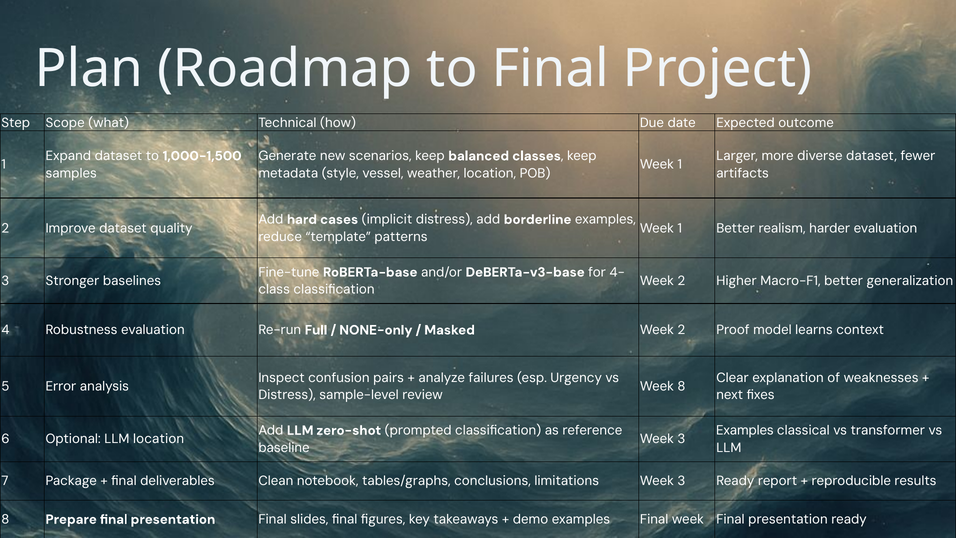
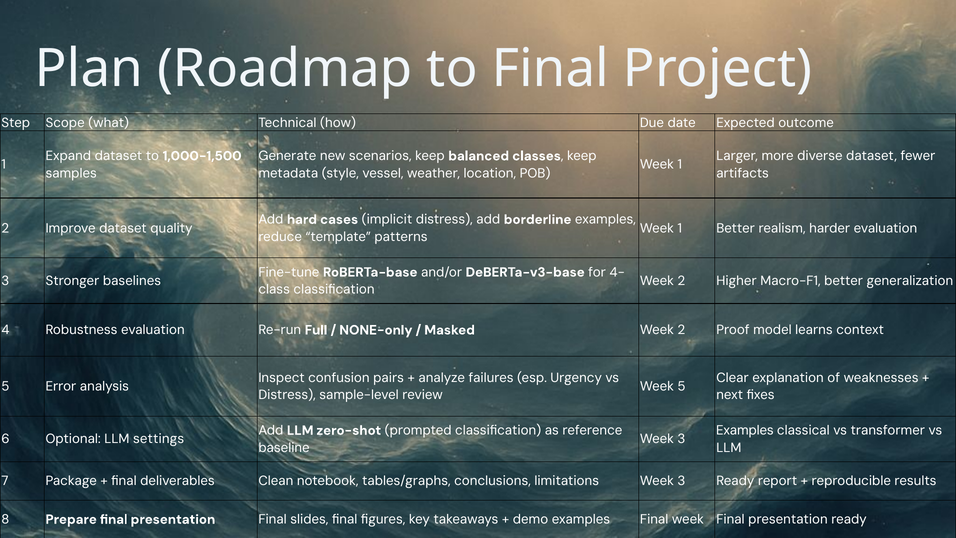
Week 8: 8 -> 5
LLM location: location -> settings
